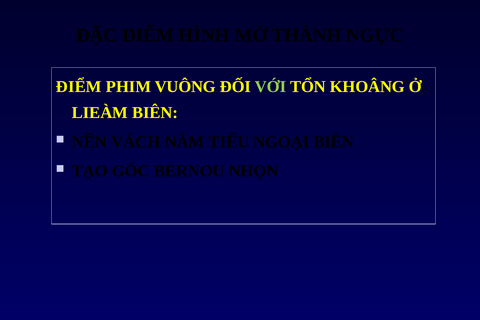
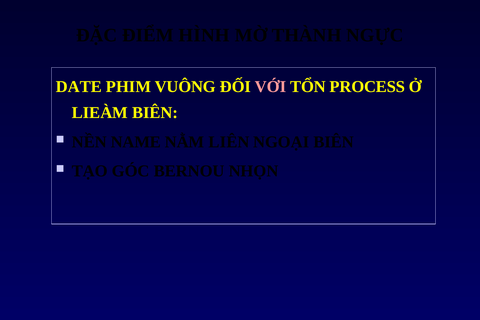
ĐIỂM at (79, 87): ĐIỂM -> DATE
VỚI colour: light green -> pink
KHOÂNG: KHOÂNG -> PROCESS
VÁCH: VÁCH -> NAME
TIỂU: TIỂU -> LIÊN
